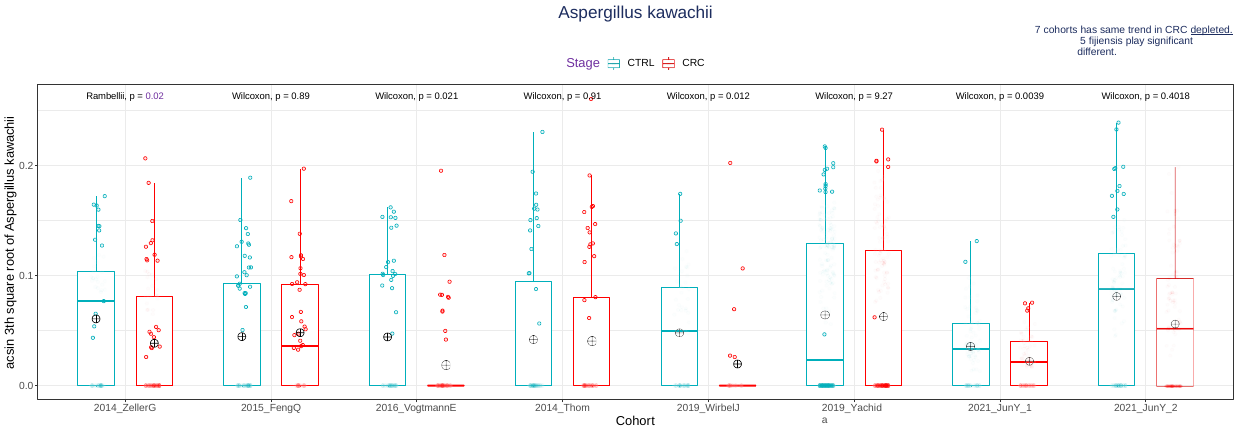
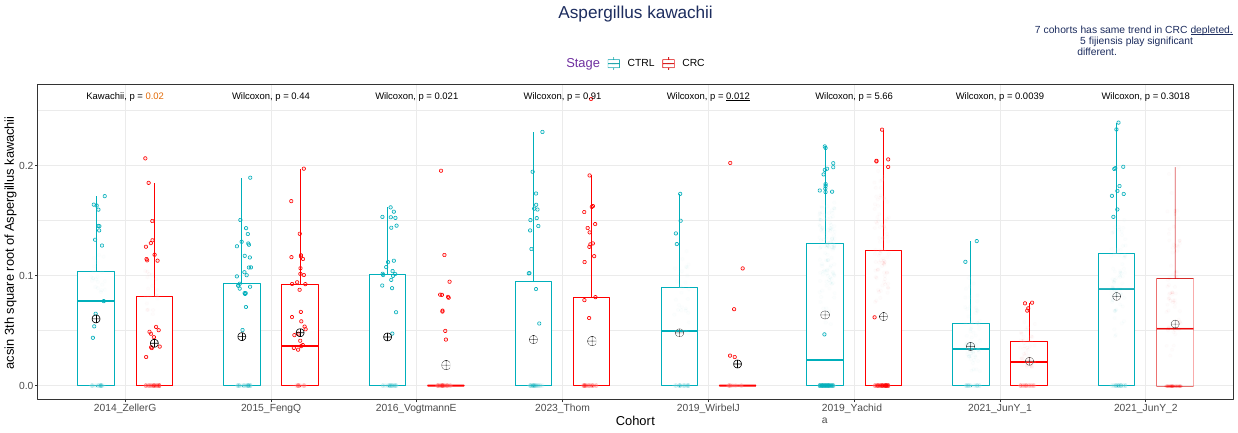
Rambellii at (107, 96): Rambellii -> Kawachii
0.02 colour: purple -> orange
0.89: 0.89 -> 0.44
0.012 underline: none -> present
9.27: 9.27 -> 5.66
0.4018: 0.4018 -> 0.3018
2014_Thom: 2014_Thom -> 2023_Thom
